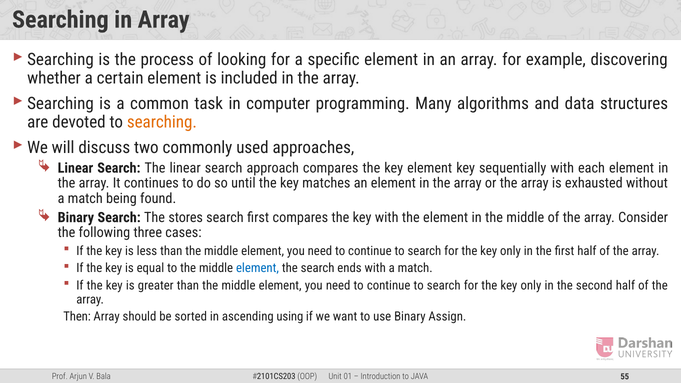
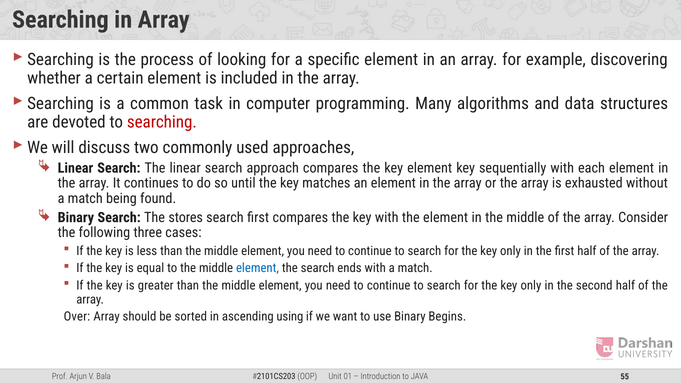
searching at (162, 122) colour: orange -> red
Then: Then -> Over
Assign: Assign -> Begins
